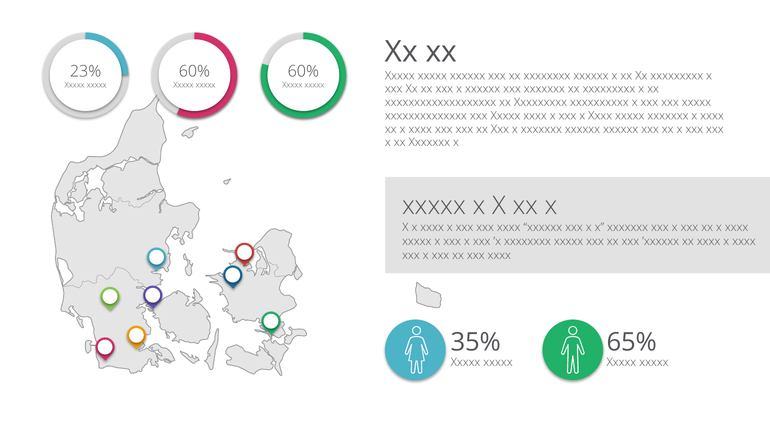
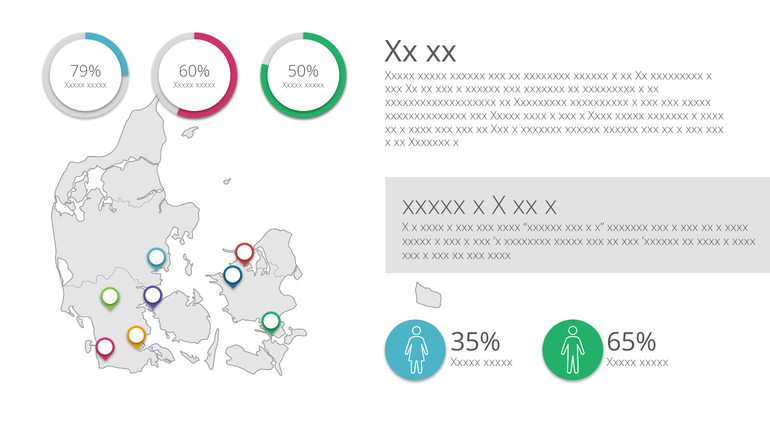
23%: 23% -> 79%
60% at (303, 71): 60% -> 50%
